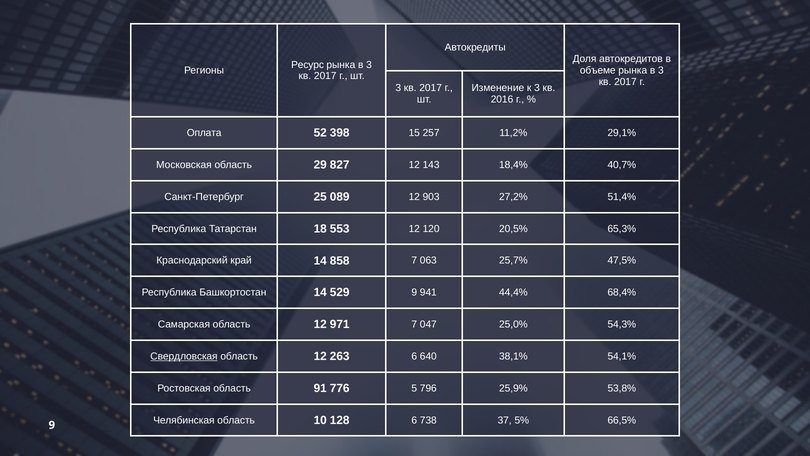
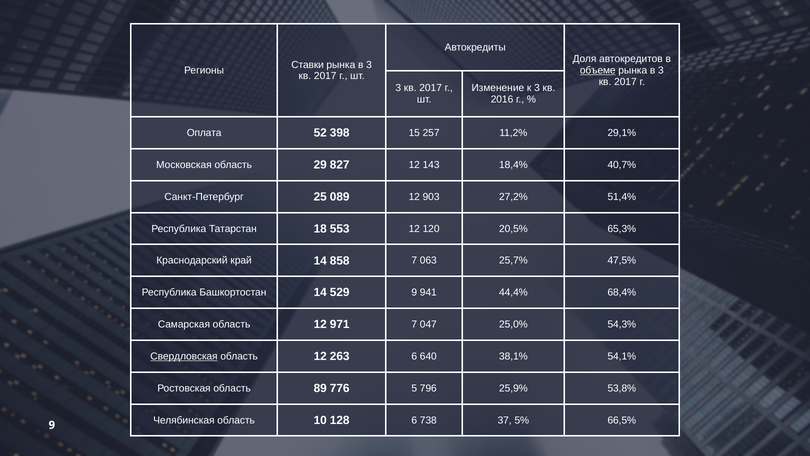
Ресурс: Ресурс -> Ставки
объеме underline: none -> present
91: 91 -> 89
